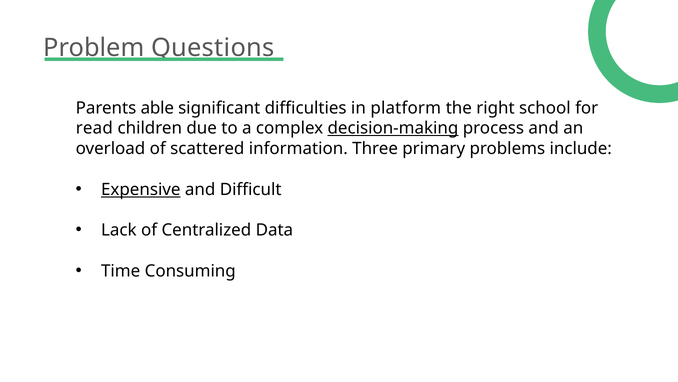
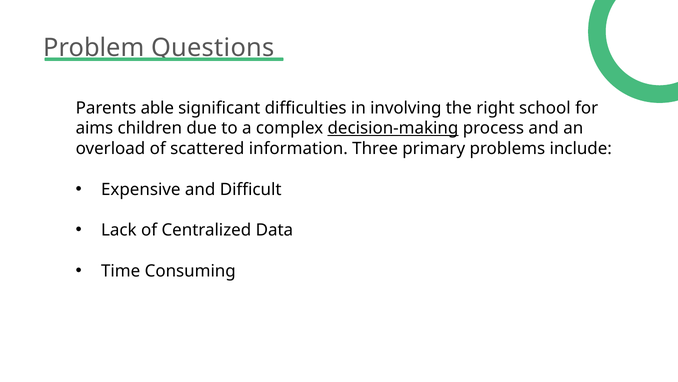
platform: platform -> involving
read: read -> aims
Expensive underline: present -> none
